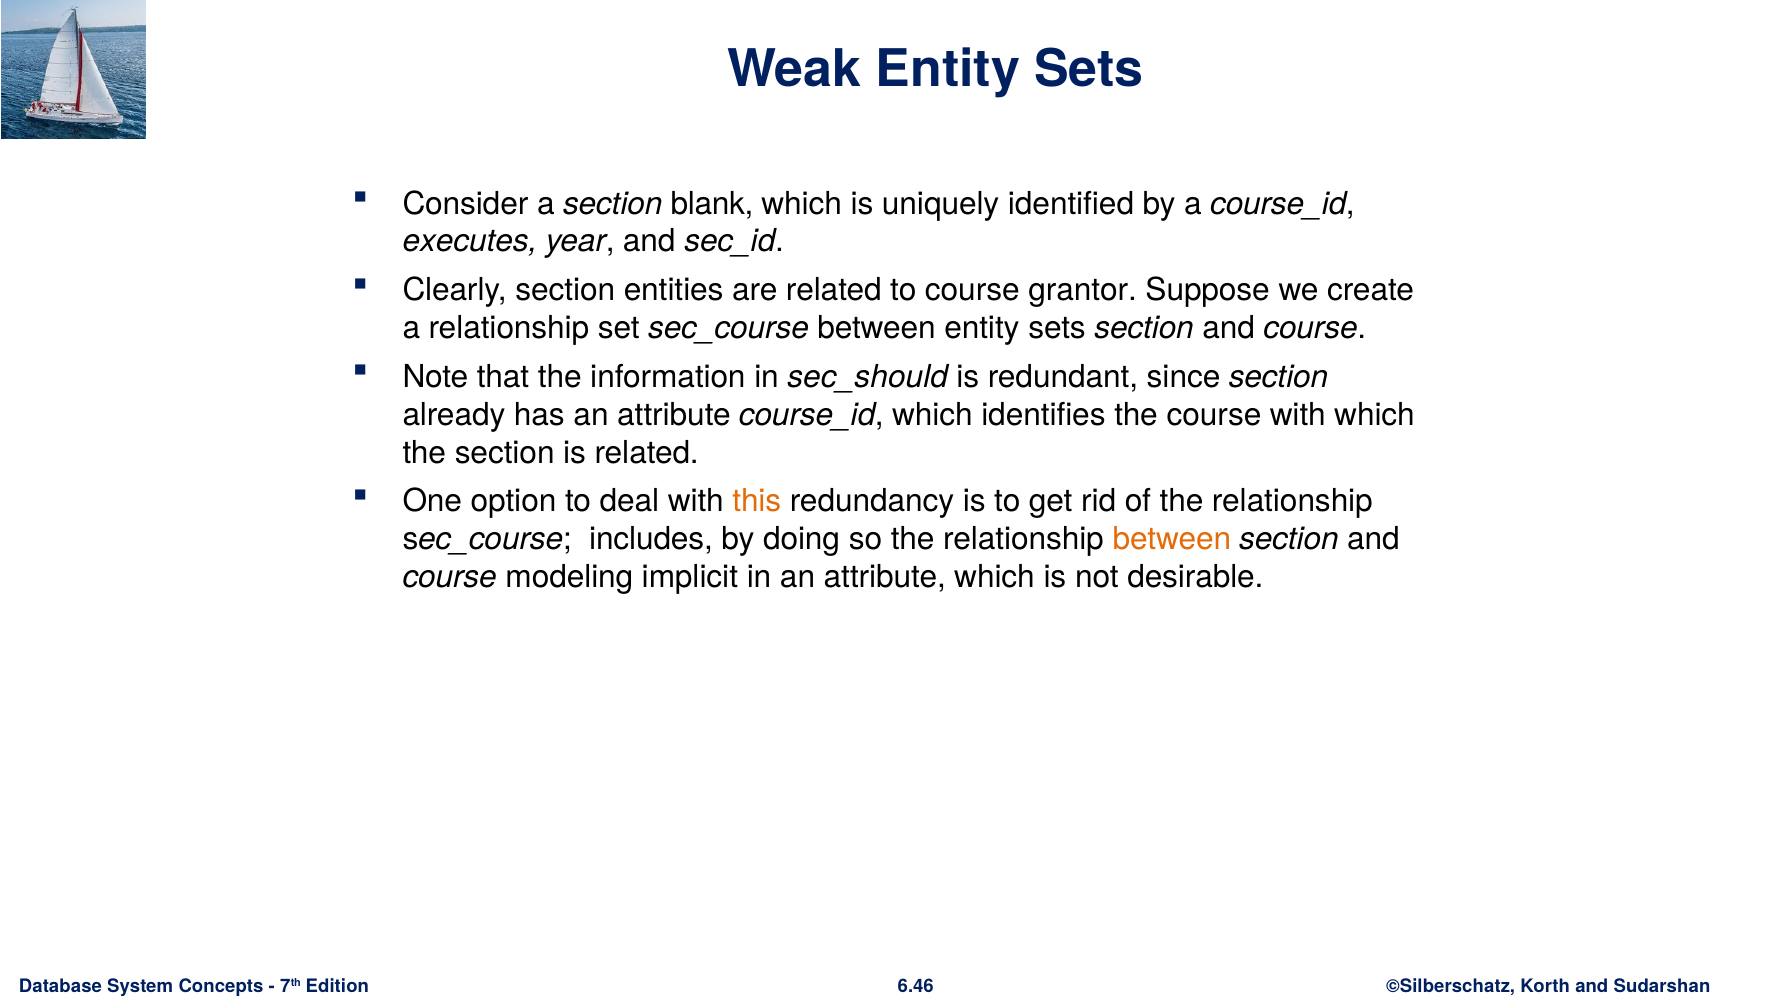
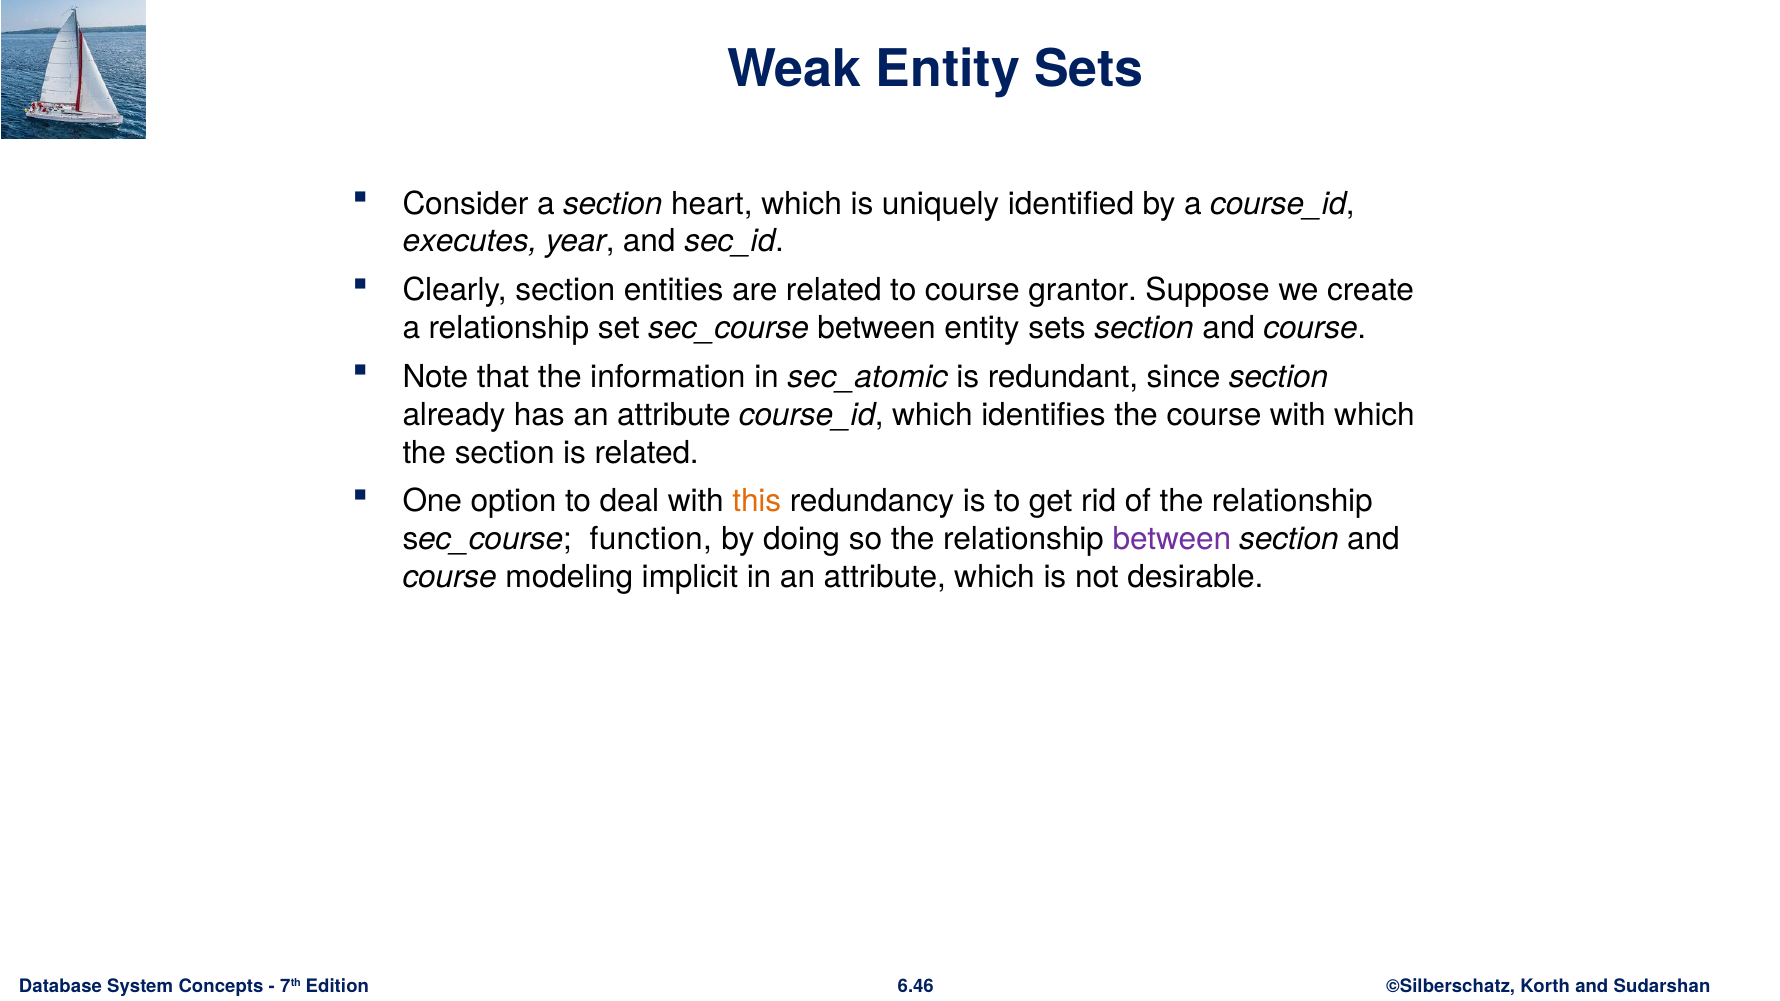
blank: blank -> heart
sec_should: sec_should -> sec_atomic
includes: includes -> function
between at (1172, 539) colour: orange -> purple
